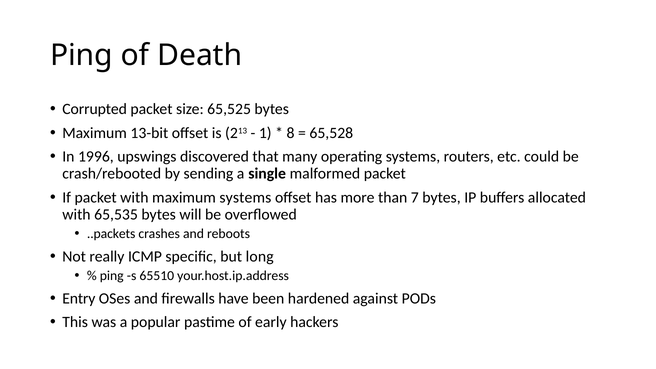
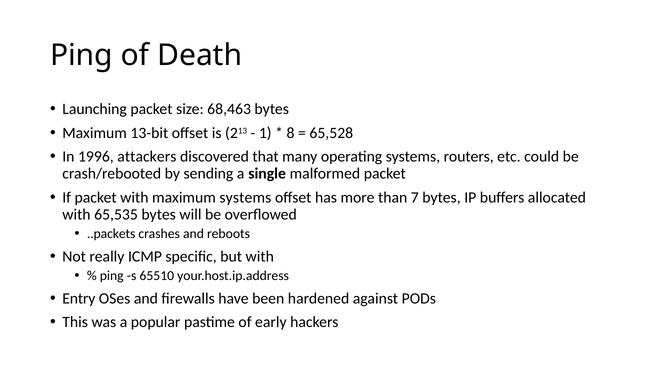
Corrupted: Corrupted -> Launching
65,525: 65,525 -> 68,463
upswings: upswings -> attackers
but long: long -> with
